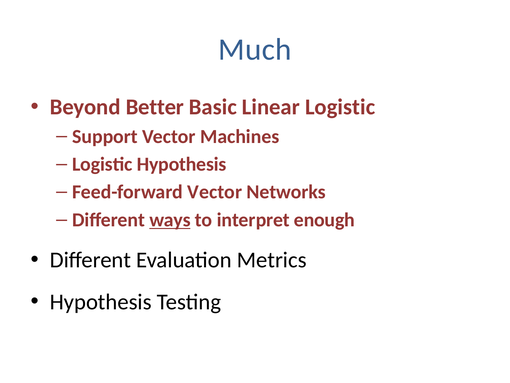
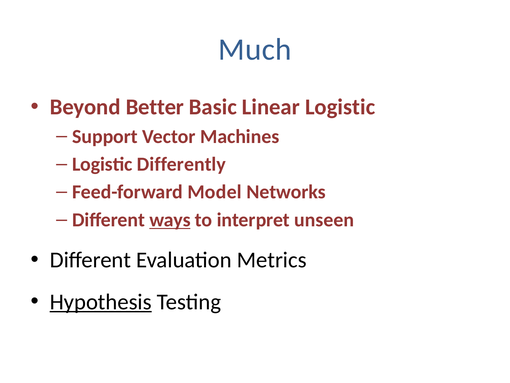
Logistic Hypothesis: Hypothesis -> Differently
Feed-forward Vector: Vector -> Model
enough: enough -> unseen
Hypothesis at (101, 302) underline: none -> present
